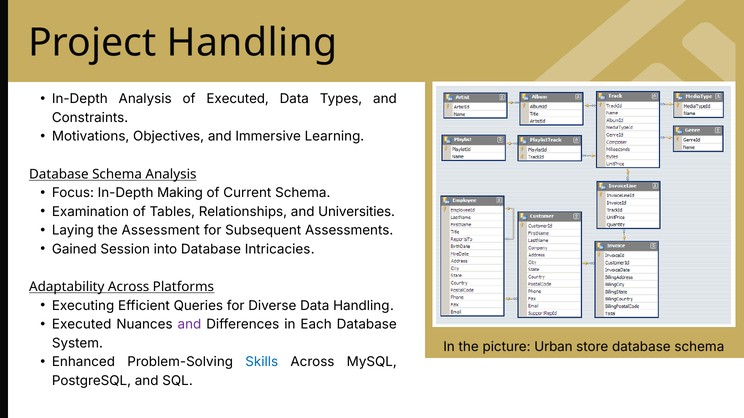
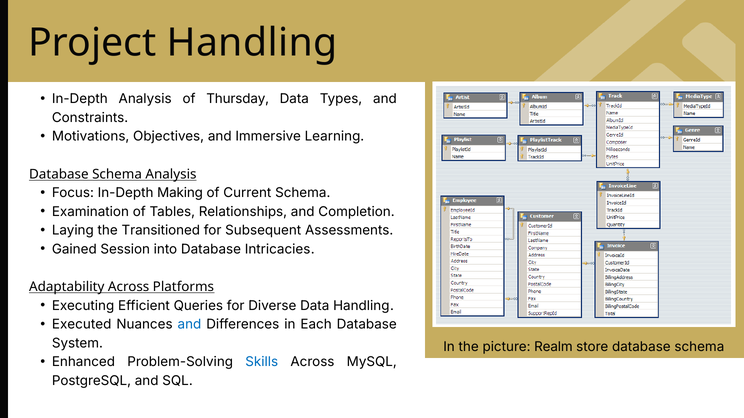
of Executed: Executed -> Thursday
Universities: Universities -> Completion
Assessment: Assessment -> Transitioned
and at (189, 325) colour: purple -> blue
Urban: Urban -> Realm
